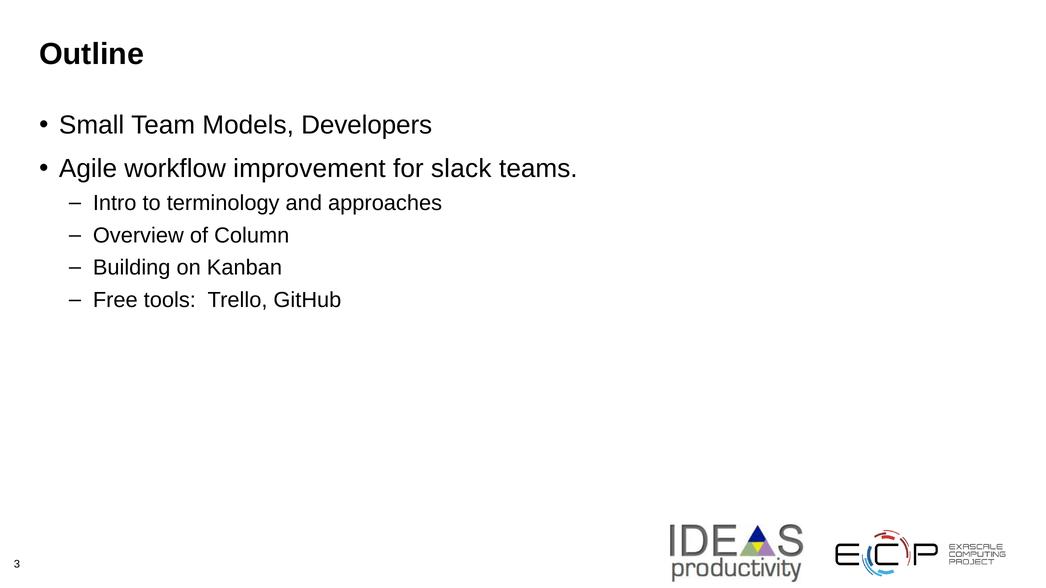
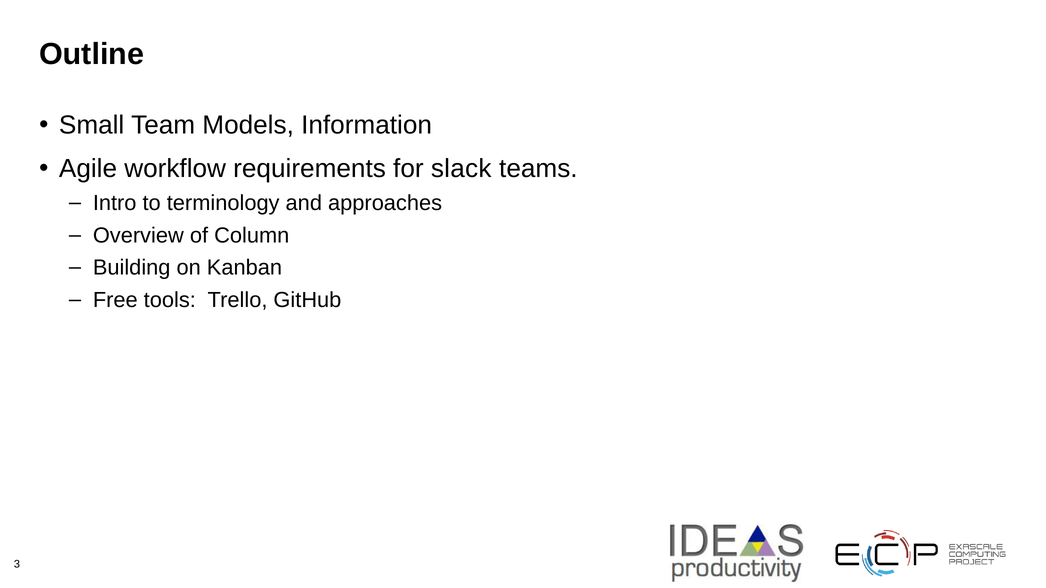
Developers: Developers -> Information
improvement: improvement -> requirements
